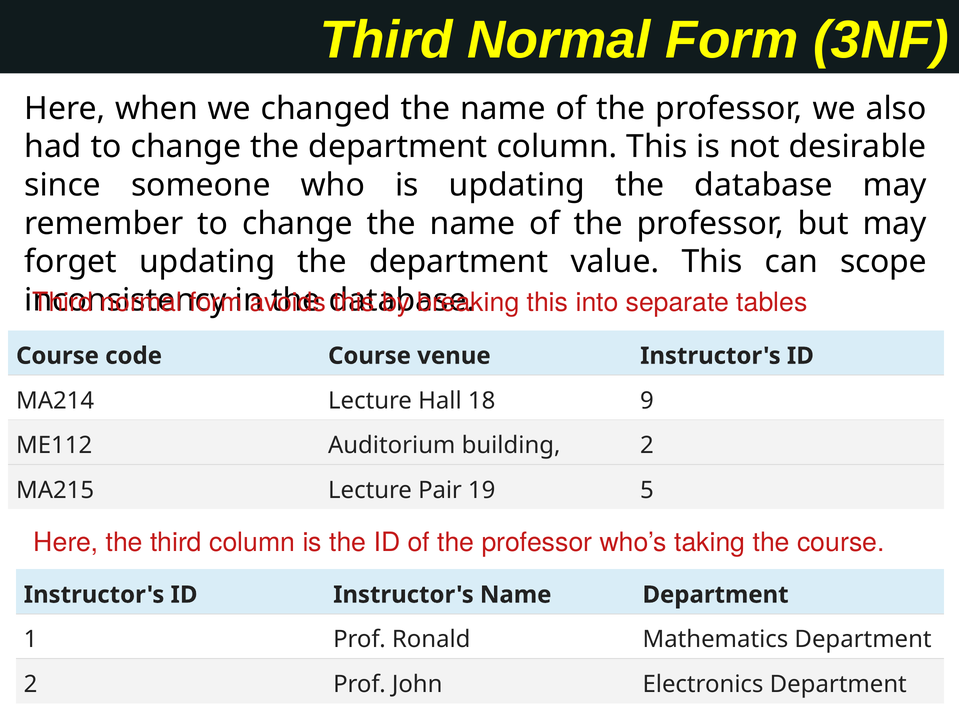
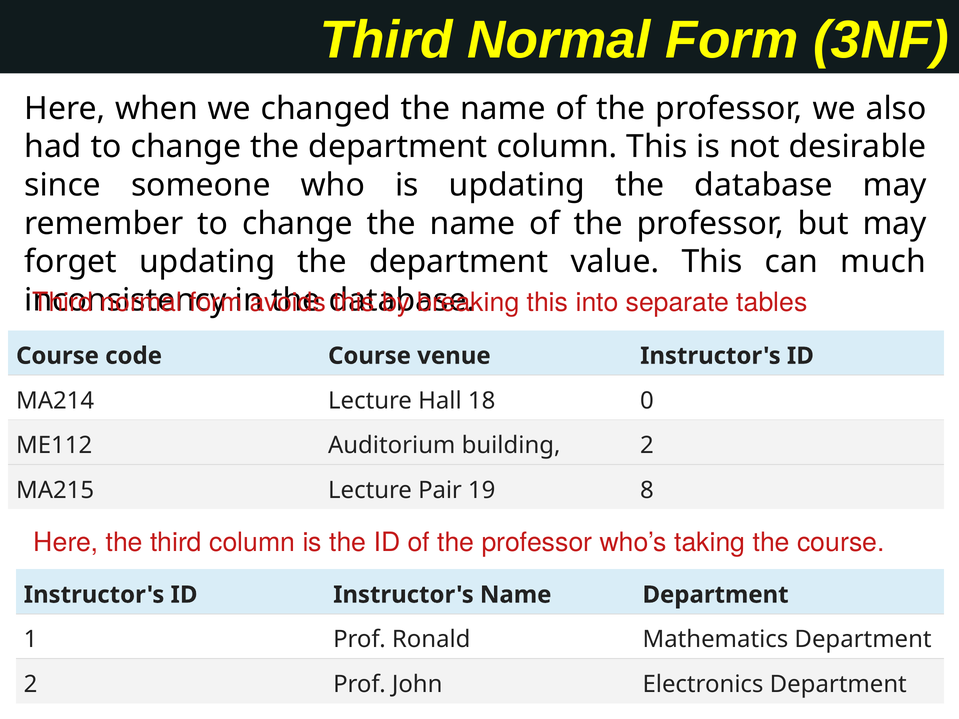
scope: scope -> much
9: 9 -> 0
5: 5 -> 8
